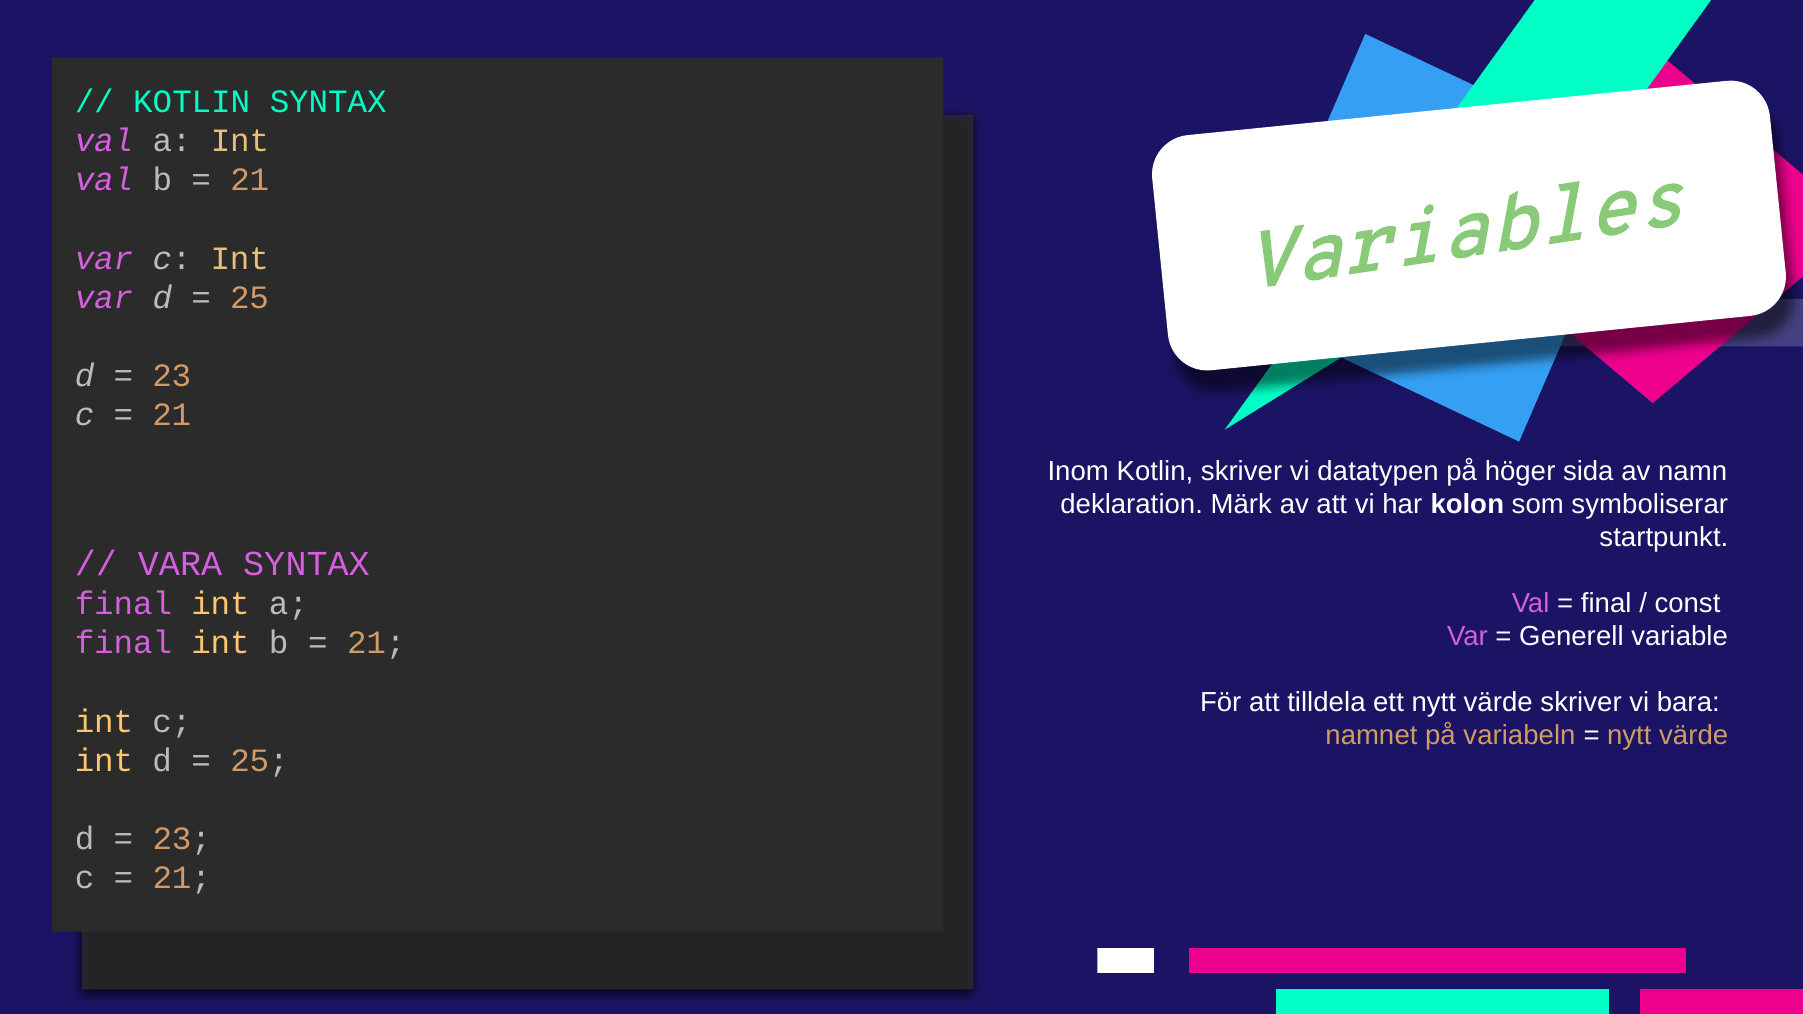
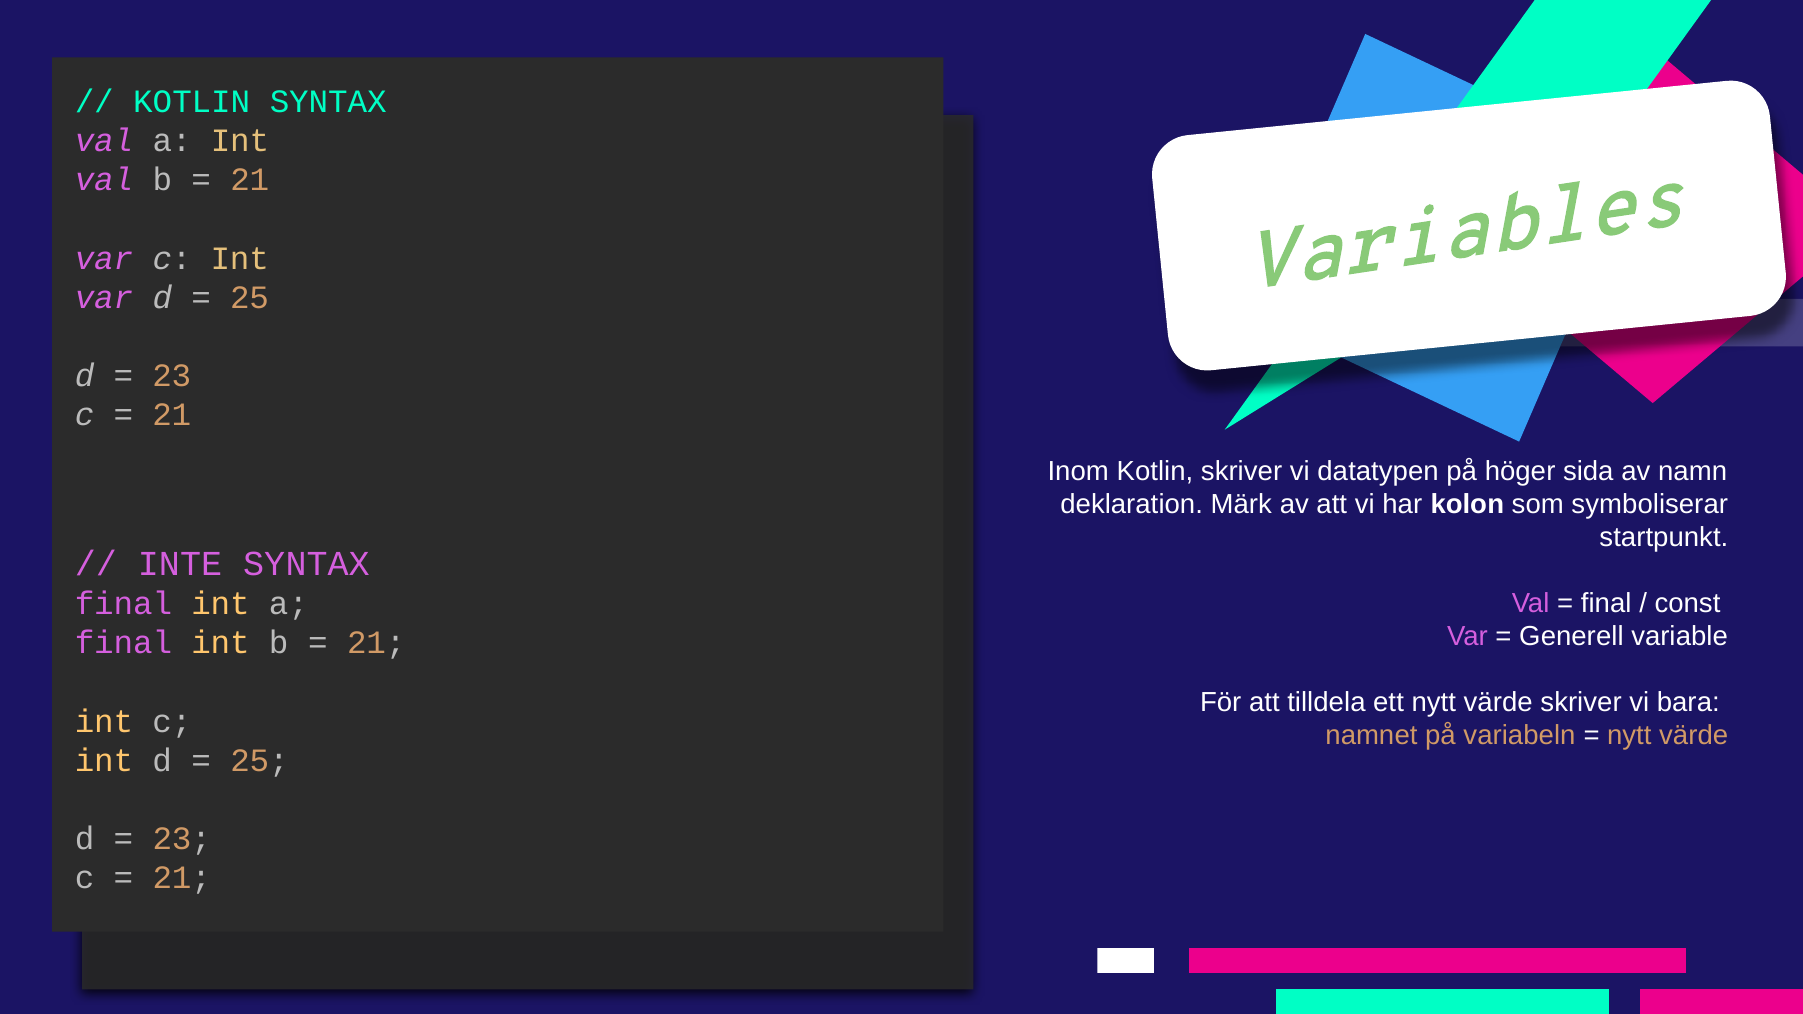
VARA: VARA -> INTE
